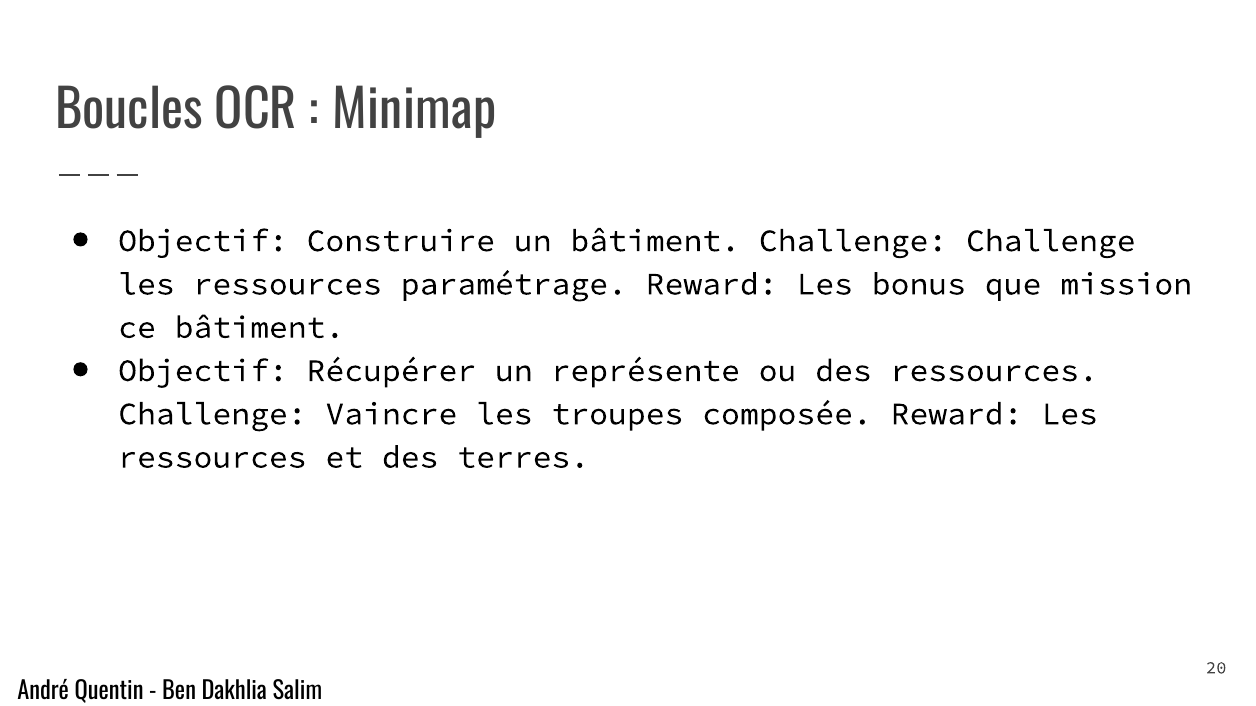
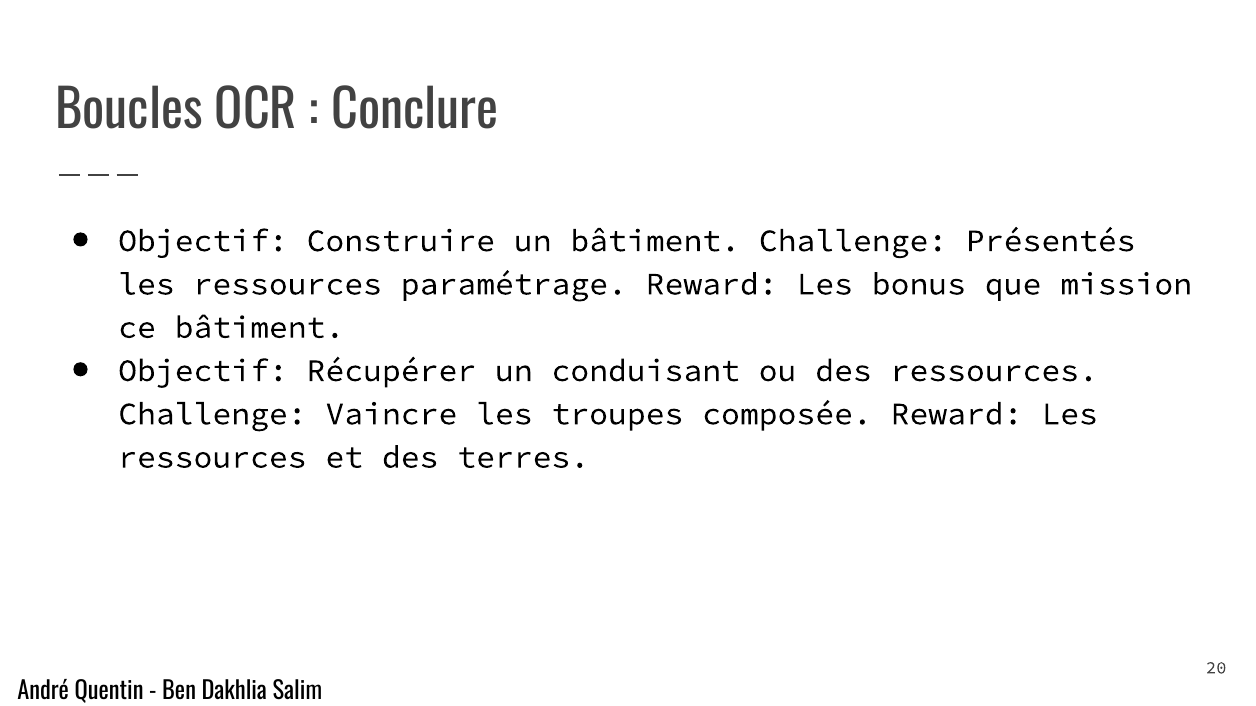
Minimap: Minimap -> Conclure
Challenge Challenge: Challenge -> Présentés
représente: représente -> conduisant
